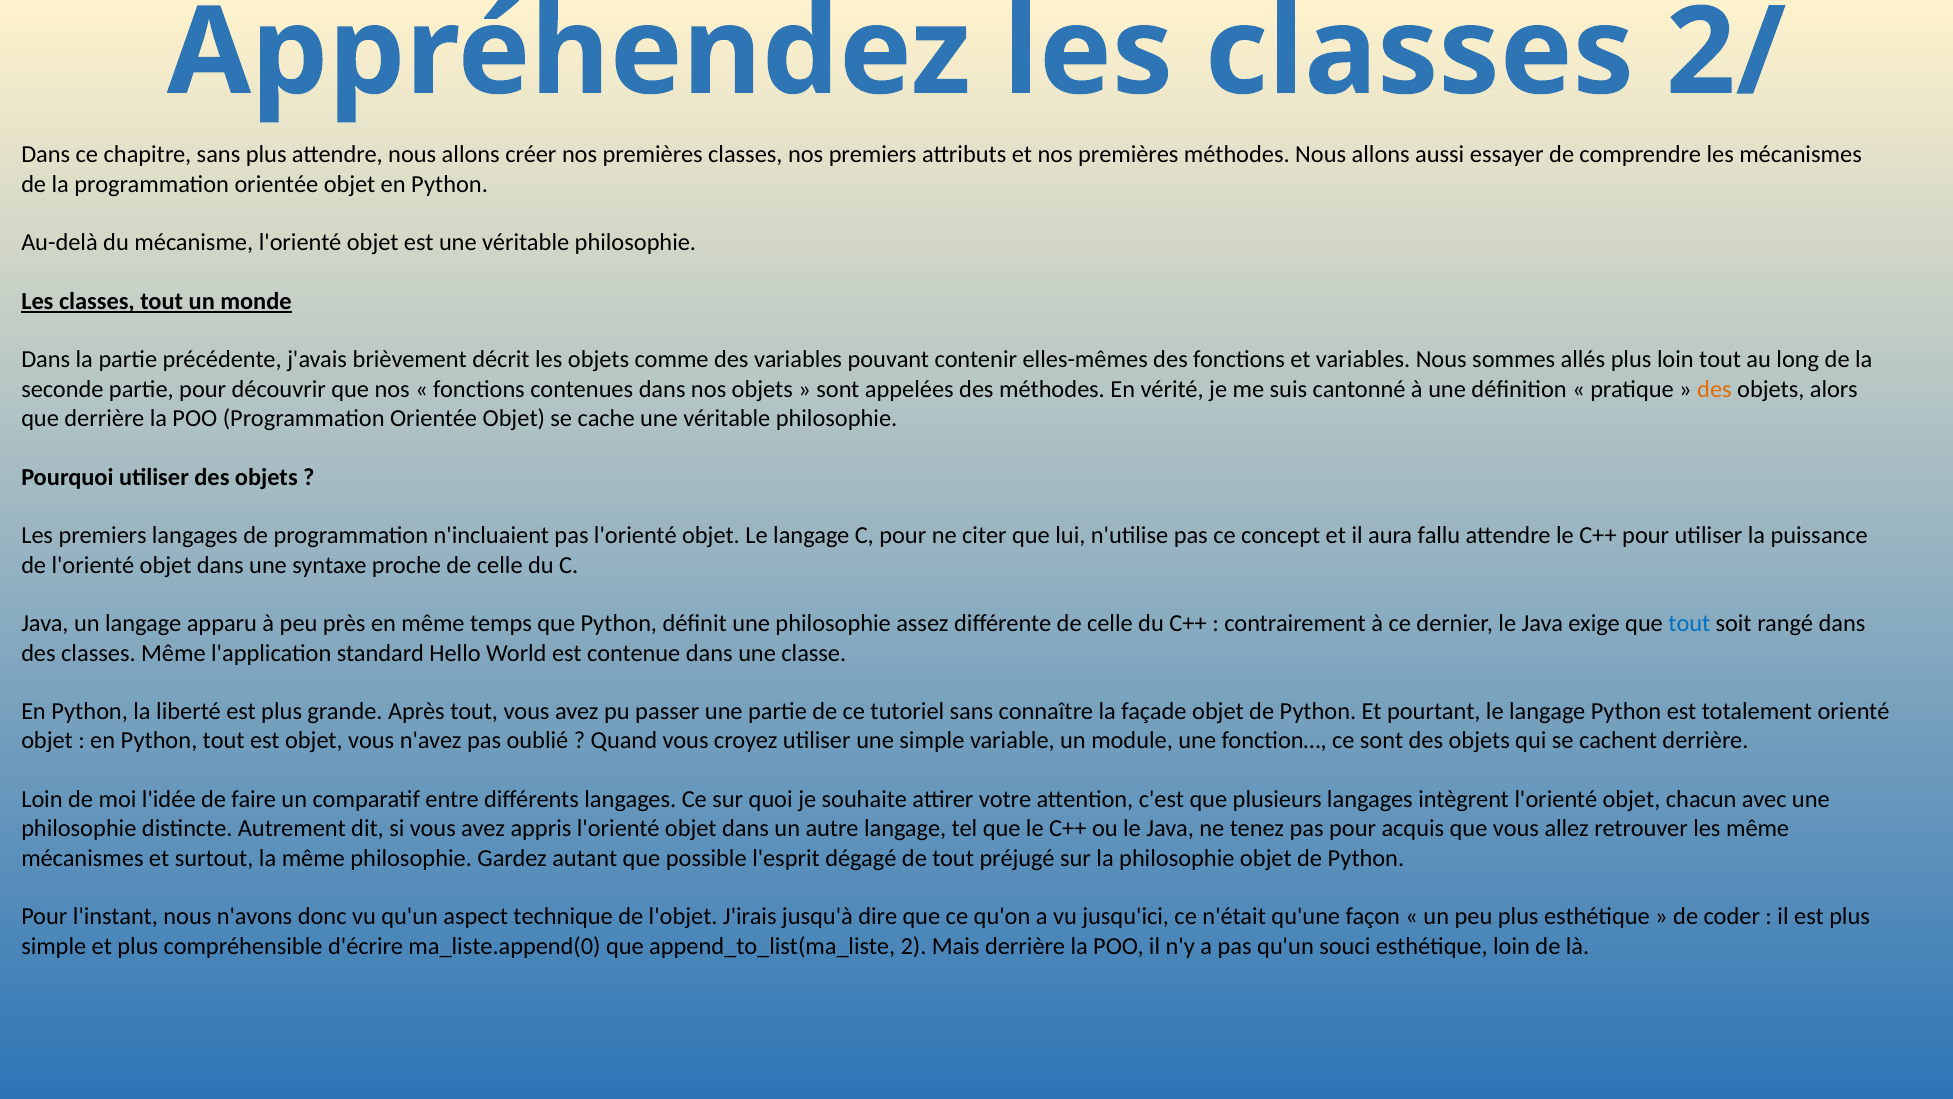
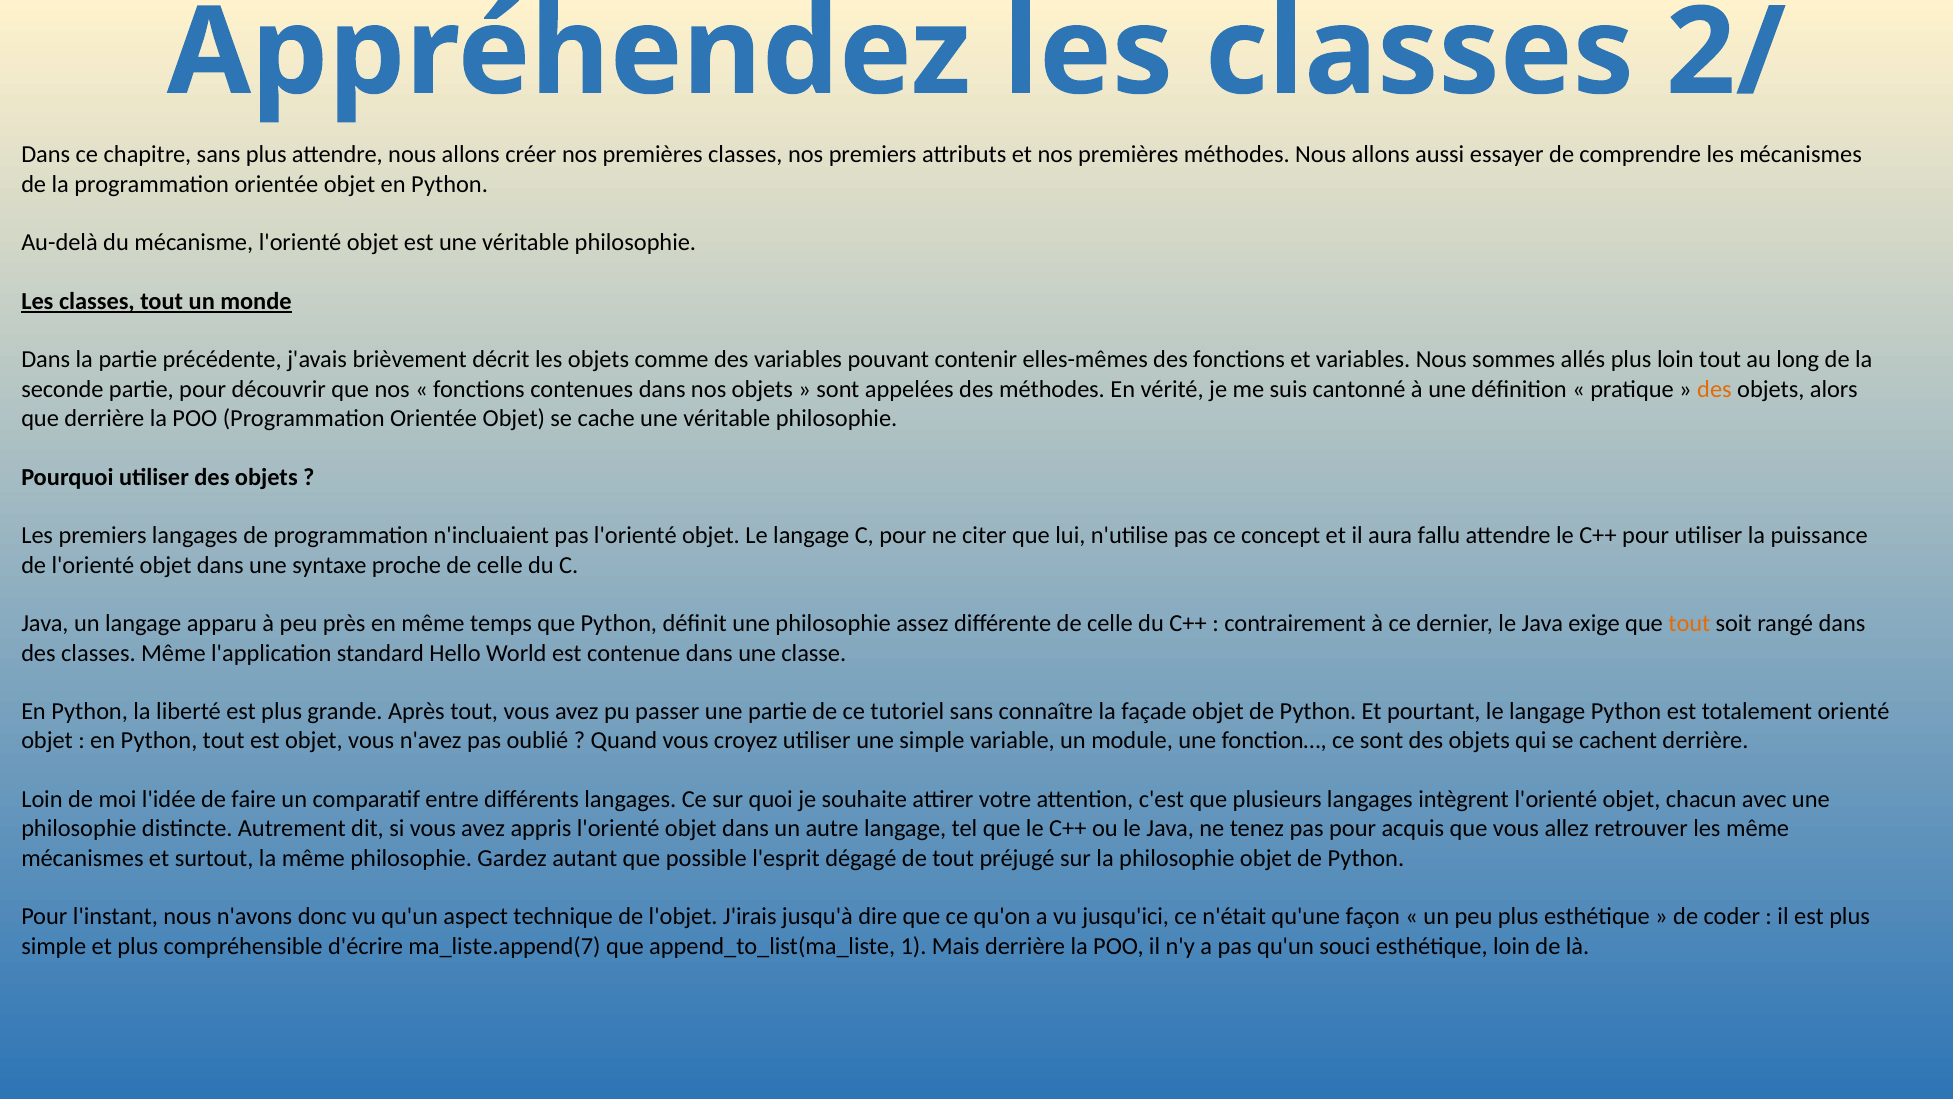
tout at (1689, 623) colour: blue -> orange
ma_liste.append(0: ma_liste.append(0 -> ma_liste.append(7
2: 2 -> 1
